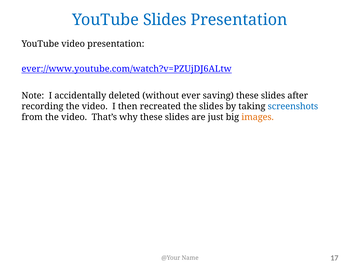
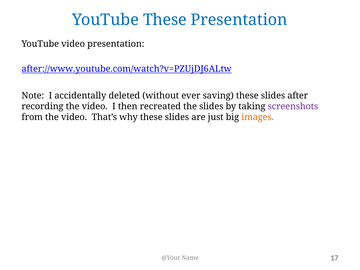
YouTube Slides: Slides -> These
ever://www.youtube.com/watch?v=PZUjDJ6ALtw: ever://www.youtube.com/watch?v=PZUjDJ6ALtw -> after://www.youtube.com/watch?v=PZUjDJ6ALtw
screenshots colour: blue -> purple
